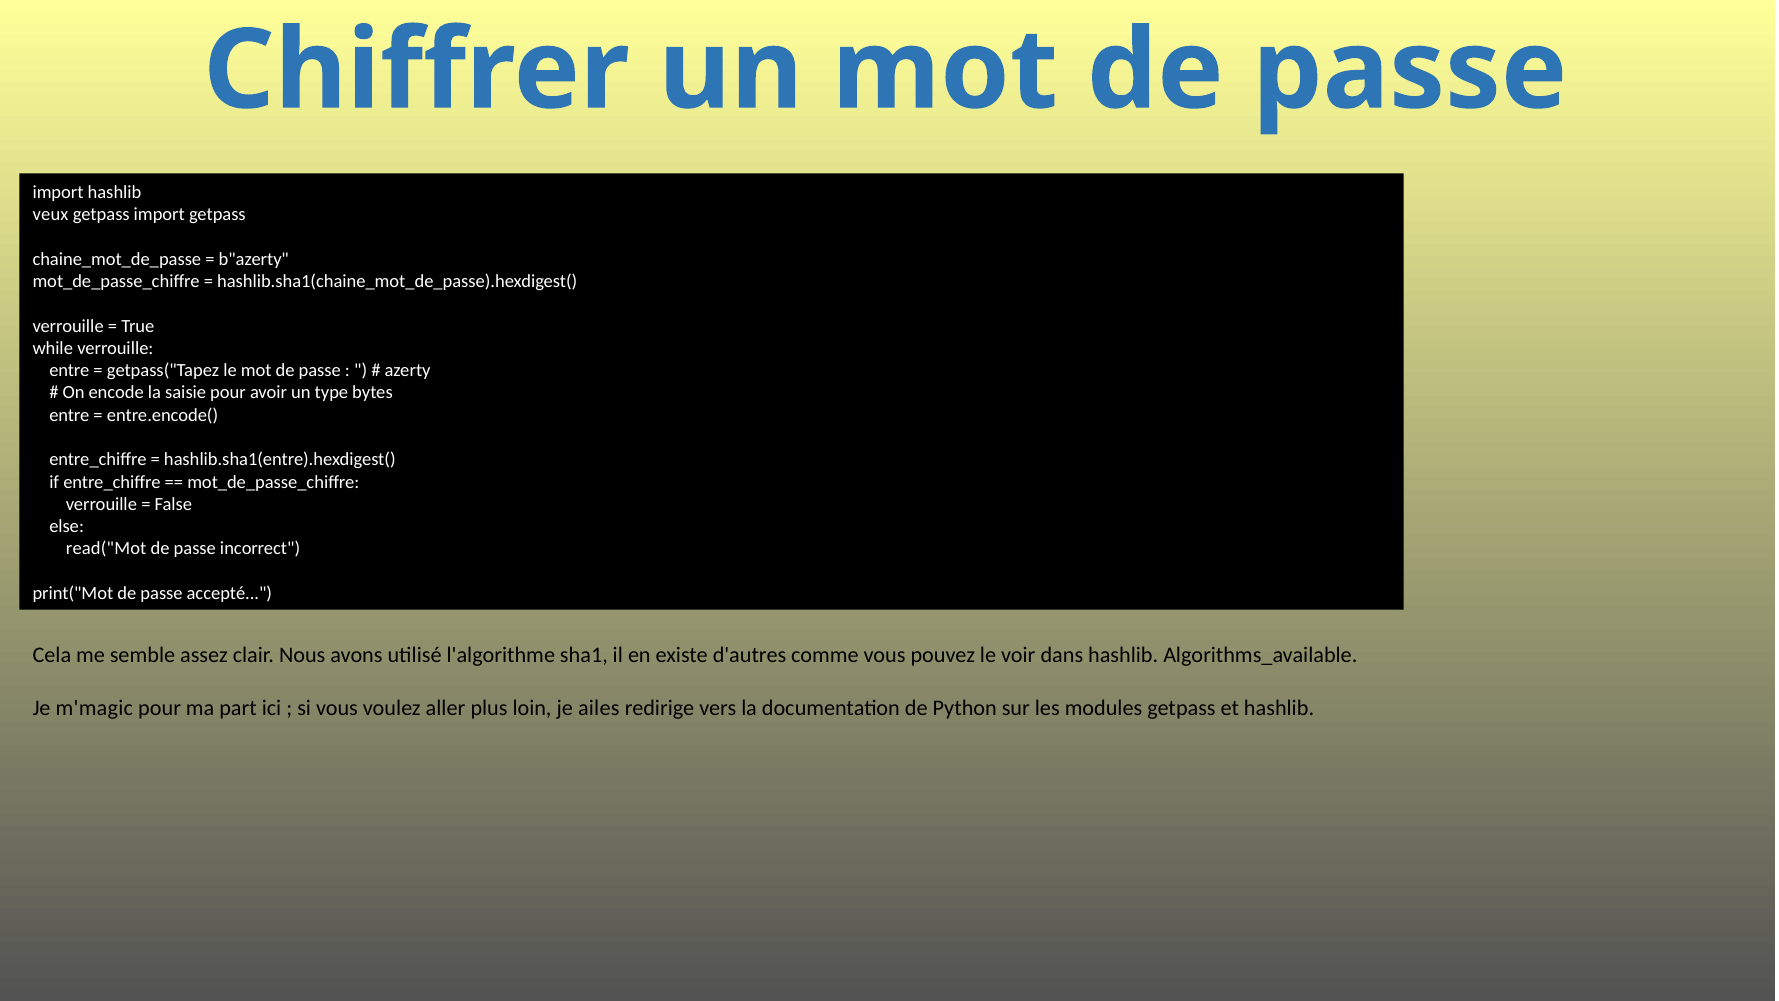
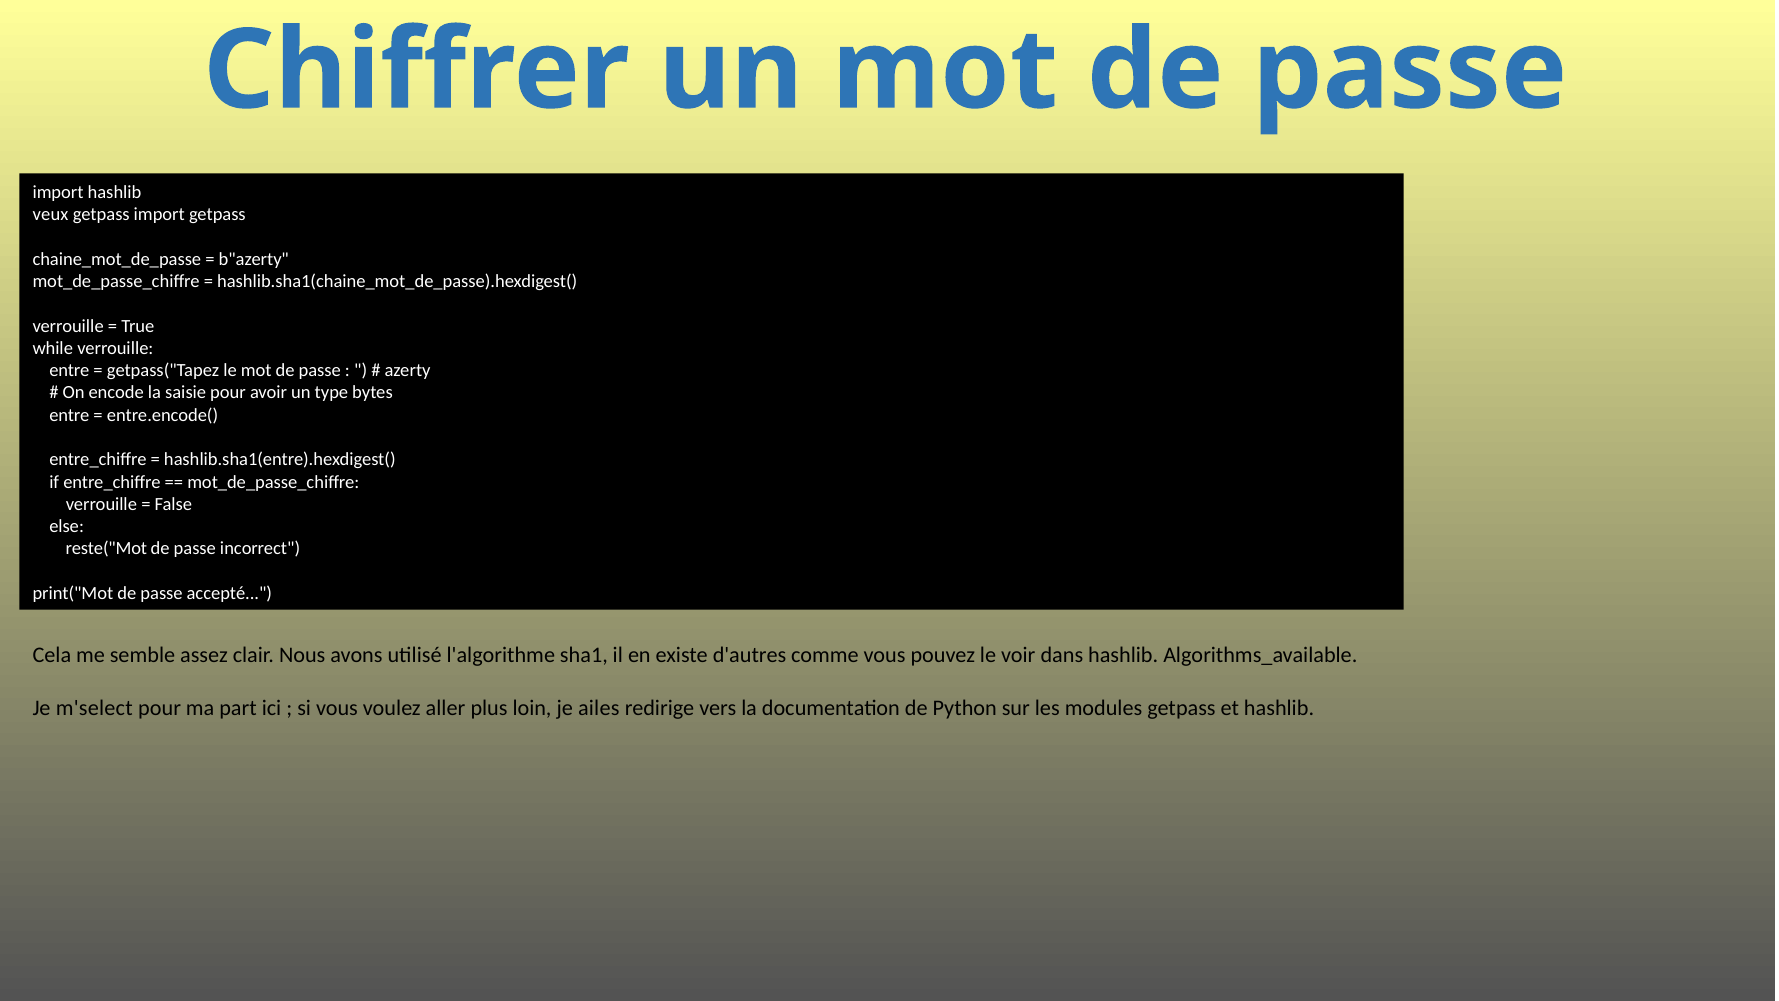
read("Mot: read("Mot -> reste("Mot
m'magic: m'magic -> m'select
